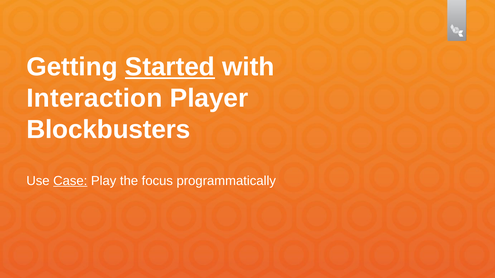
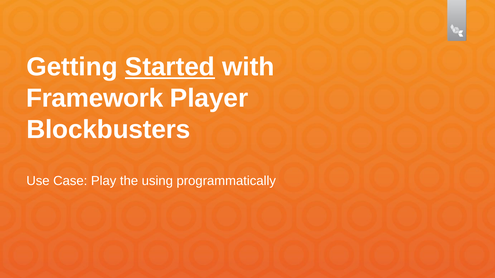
Interaction: Interaction -> Framework
Case underline: present -> none
focus: focus -> using
